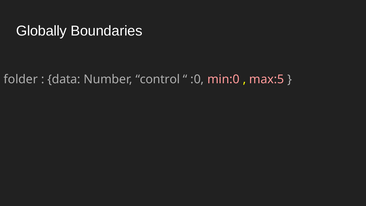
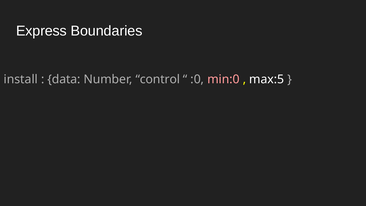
Globally: Globally -> Express
folder: folder -> install
max:5 colour: pink -> white
